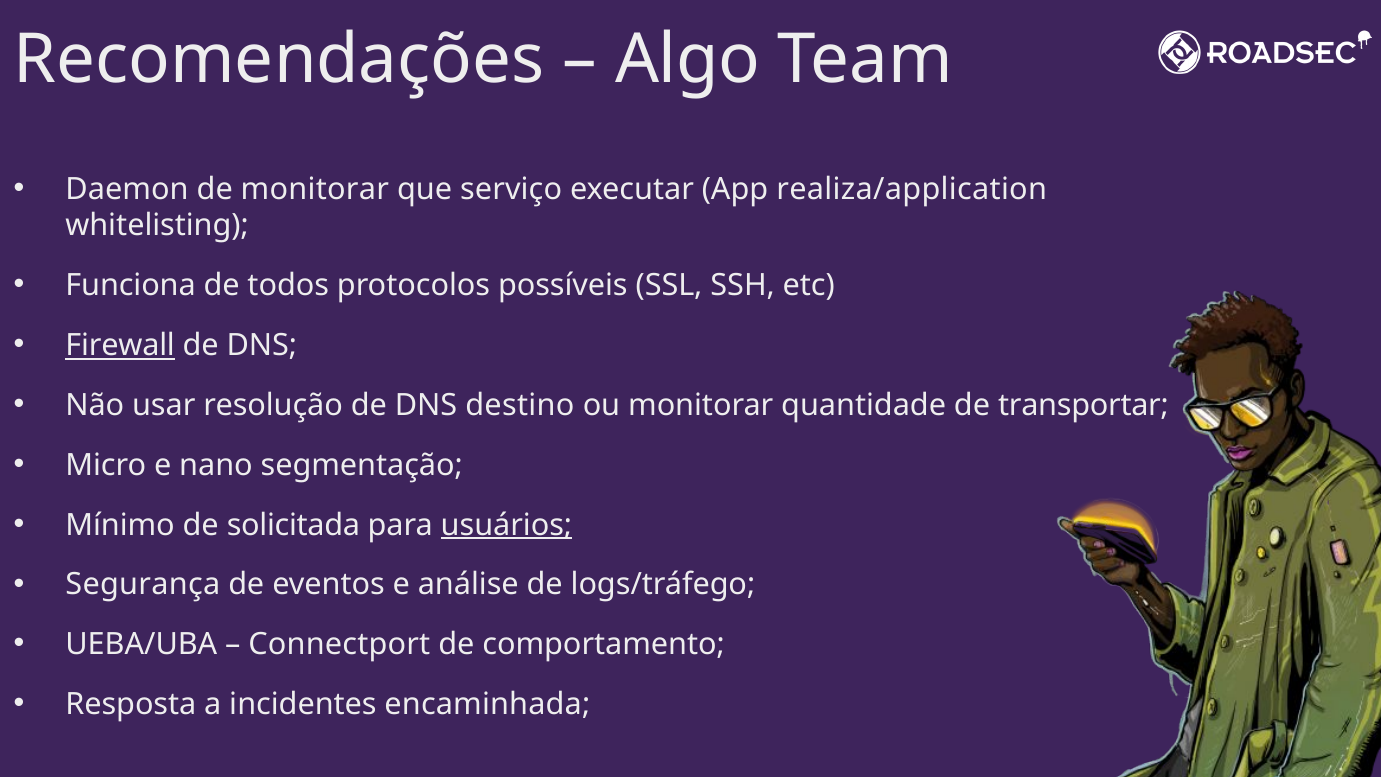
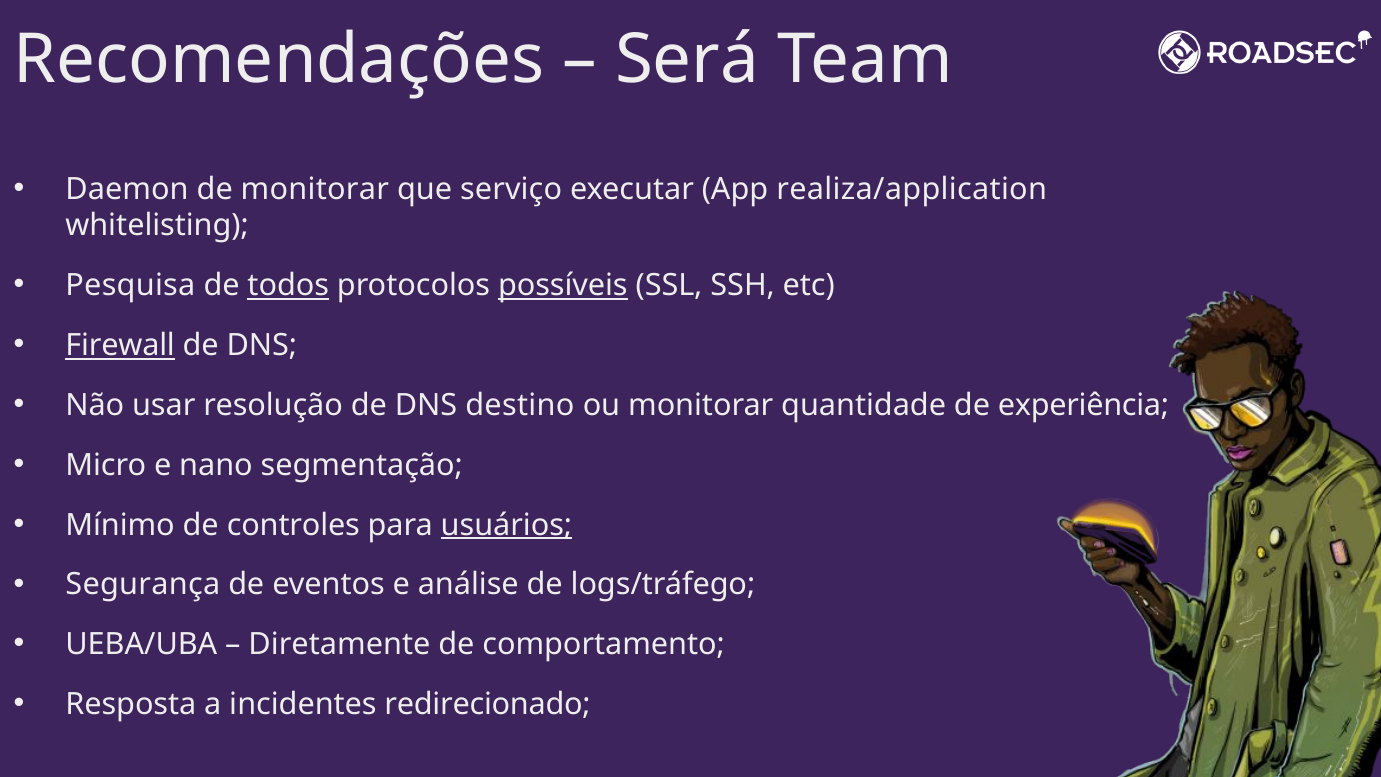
Algo: Algo -> Será
Funciona: Funciona -> Pesquisa
todos underline: none -> present
possíveis underline: none -> present
transportar: transportar -> experiência
solicitada: solicitada -> controles
Connectport: Connectport -> Diretamente
encaminhada: encaminhada -> redirecionado
